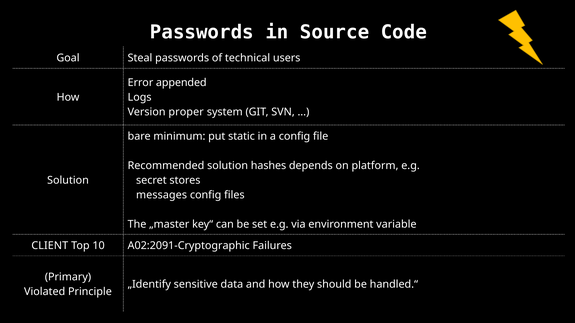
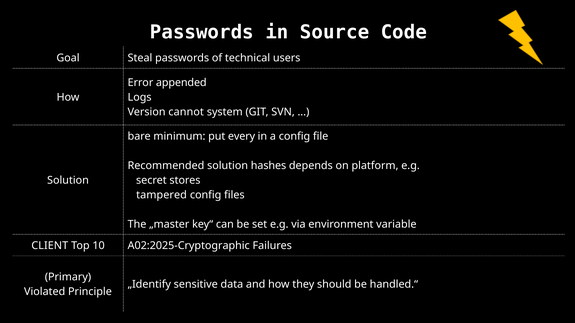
proper: proper -> cannot
static: static -> every
messages: messages -> tampered
A02:2091-Cryptographic: A02:2091-Cryptographic -> A02:2025-Cryptographic
